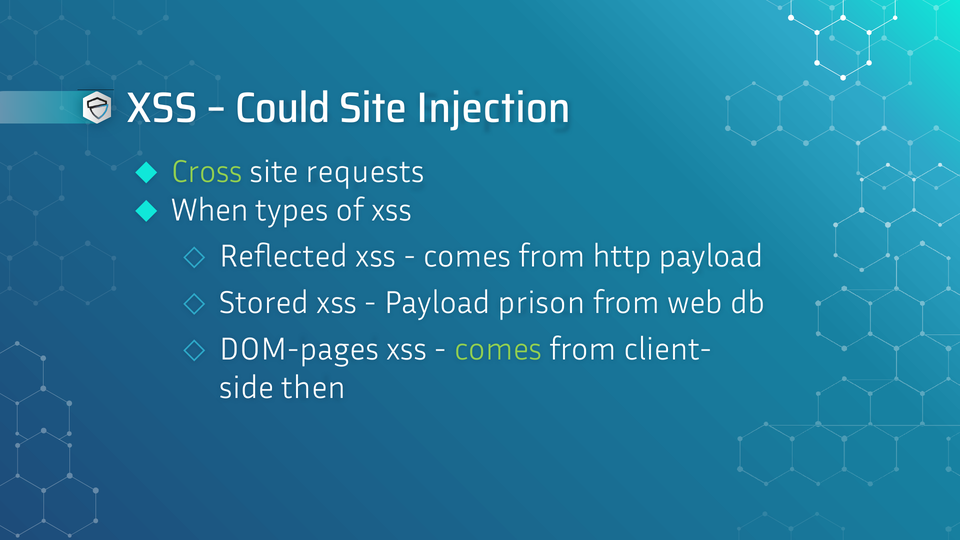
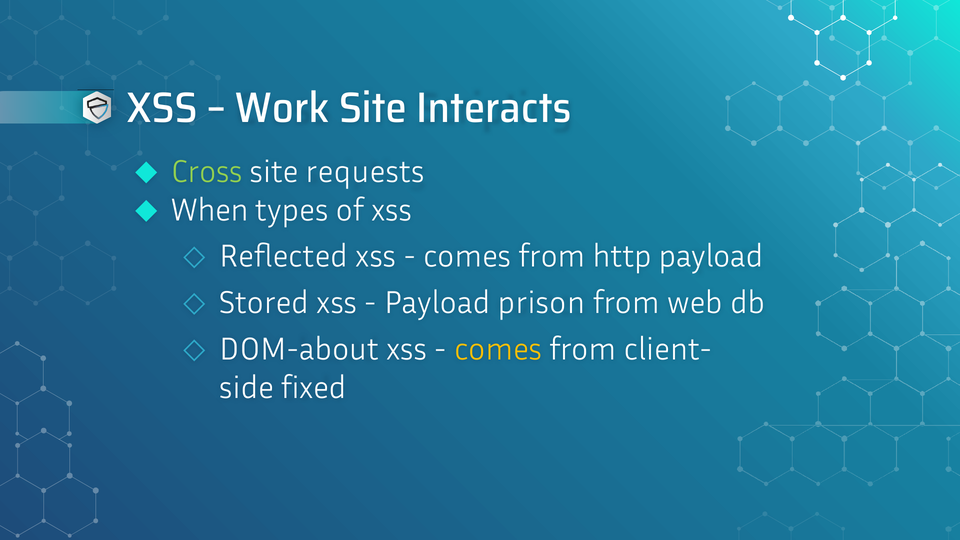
Could: Could -> Work
Injection: Injection -> Interacts
DOM-pages: DOM-pages -> DOM-about
comes at (498, 349) colour: light green -> yellow
then: then -> fixed
